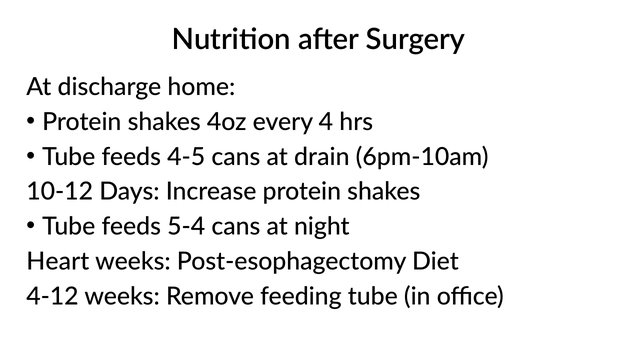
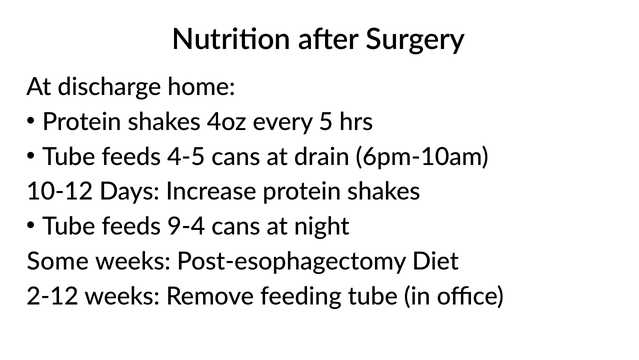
4: 4 -> 5
5-4: 5-4 -> 9-4
Heart: Heart -> Some
4-12: 4-12 -> 2-12
